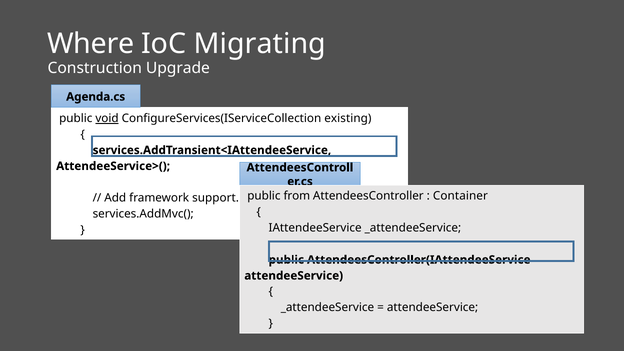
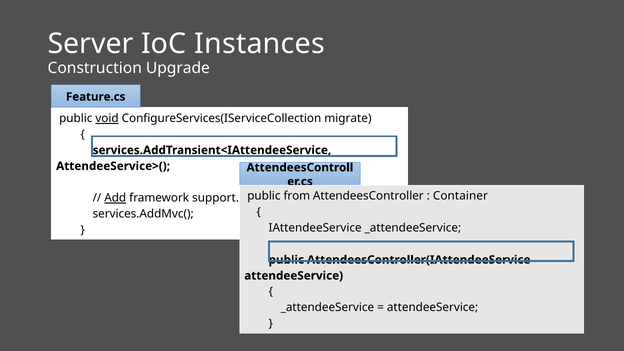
Where: Where -> Server
Migrating: Migrating -> Instances
Agenda.cs: Agenda.cs -> Feature.cs
existing: existing -> migrate
Add underline: none -> present
